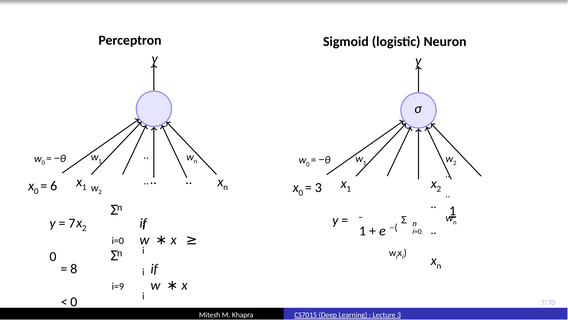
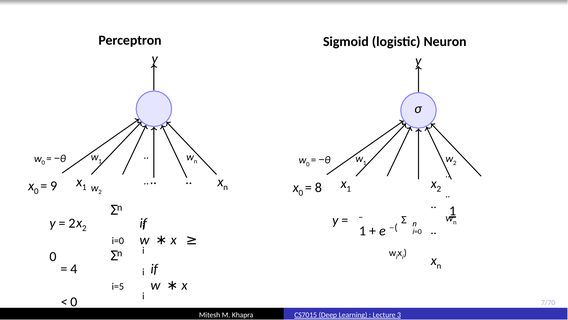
6: 6 -> 9
3 at (318, 187): 3 -> 8
7 at (72, 223): 7 -> 2
8: 8 -> 4
i=9: i=9 -> i=5
